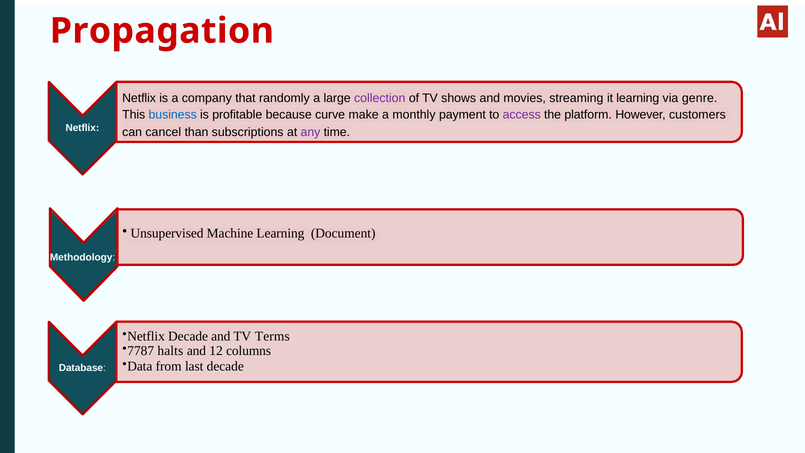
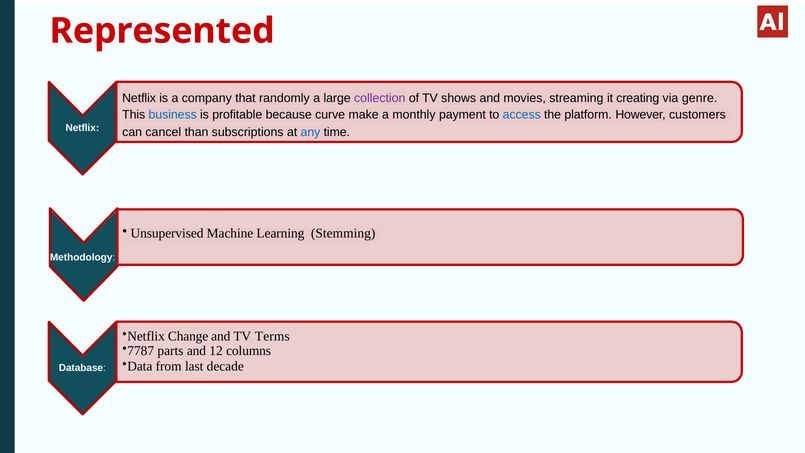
Propagation: Propagation -> Represented
it learning: learning -> creating
access colour: purple -> blue
any colour: purple -> blue
Document: Document -> Stemming
Netflix Decade: Decade -> Change
halts: halts -> parts
